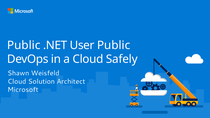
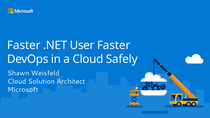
Public at (24, 45): Public -> Faster
User Public: Public -> Faster
